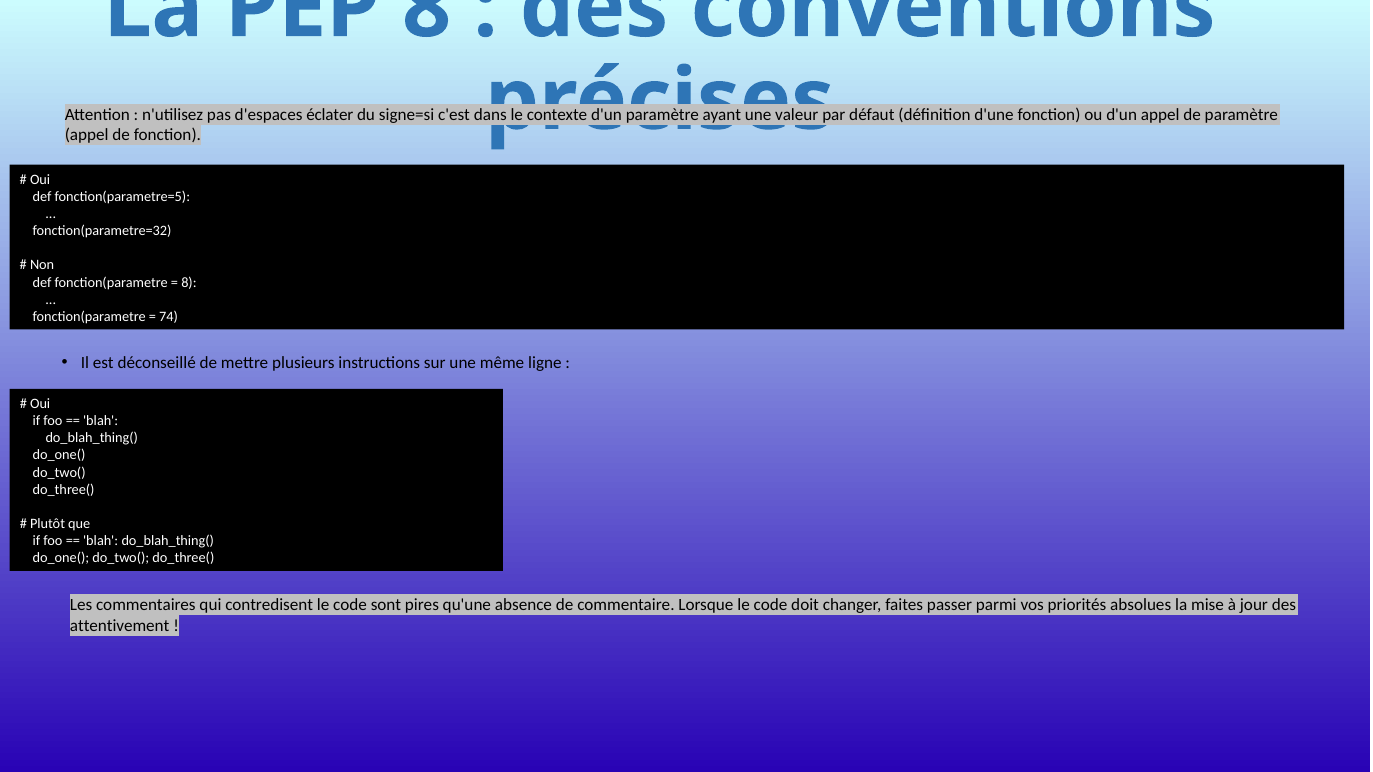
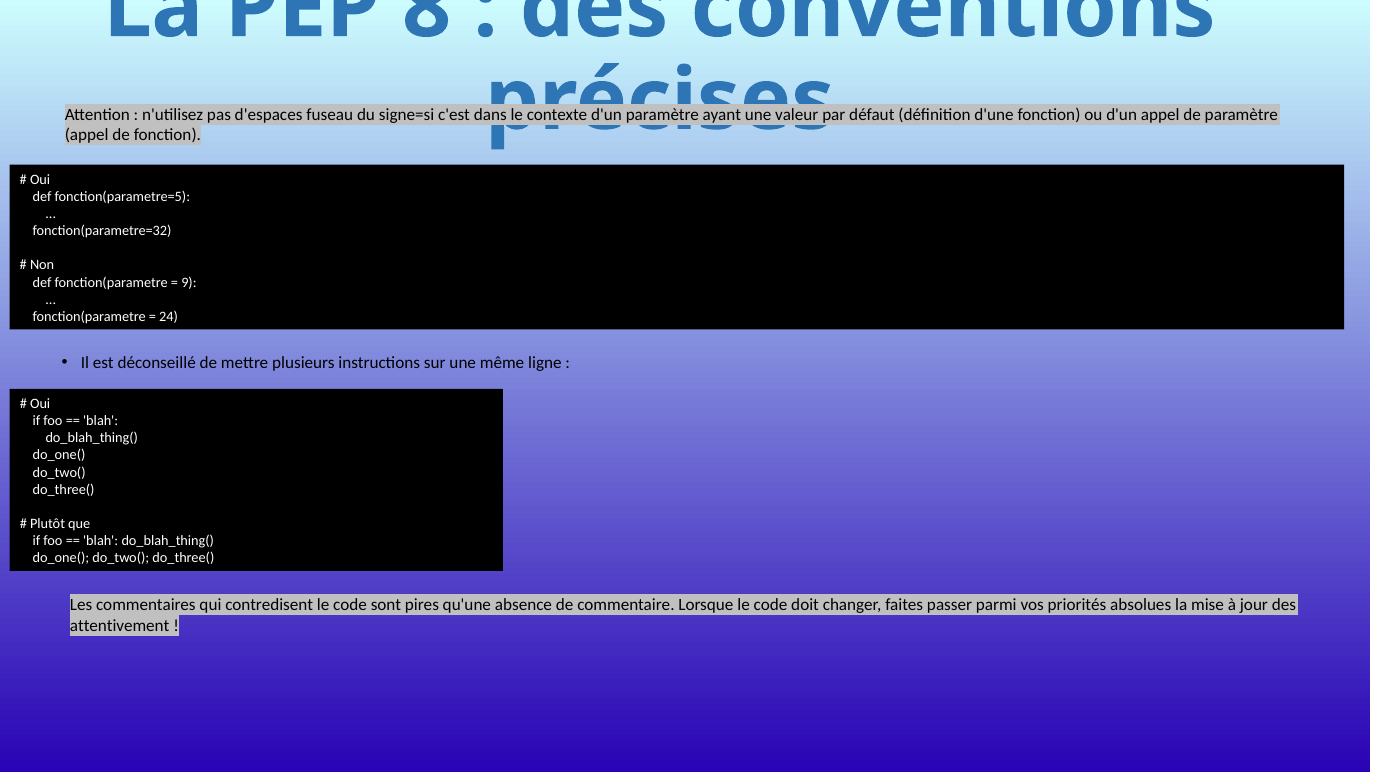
éclater: éclater -> fuseau
8 at (189, 283): 8 -> 9
74: 74 -> 24
